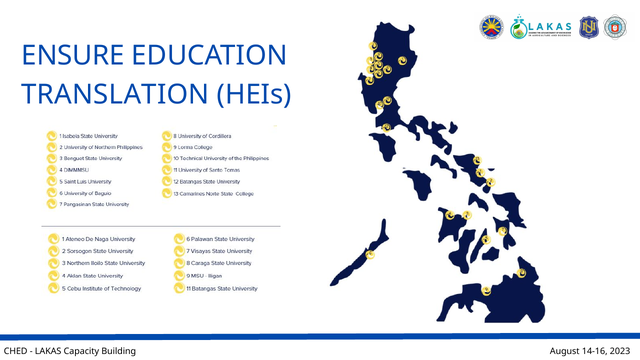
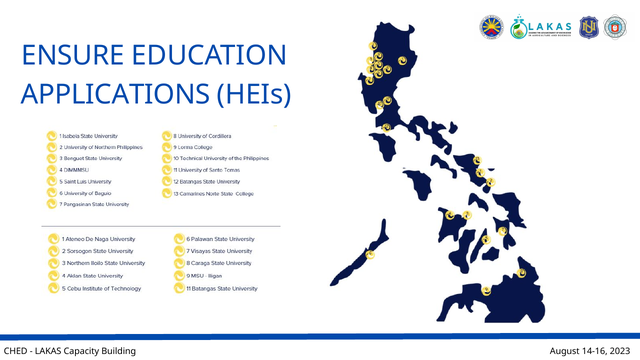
TRANSLATION: TRANSLATION -> APPLICATIONS
